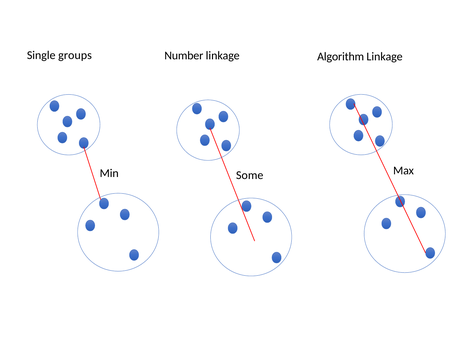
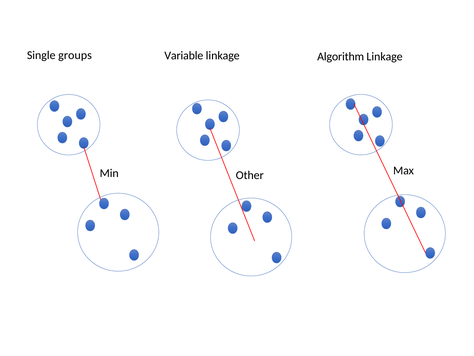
Number: Number -> Variable
Some: Some -> Other
